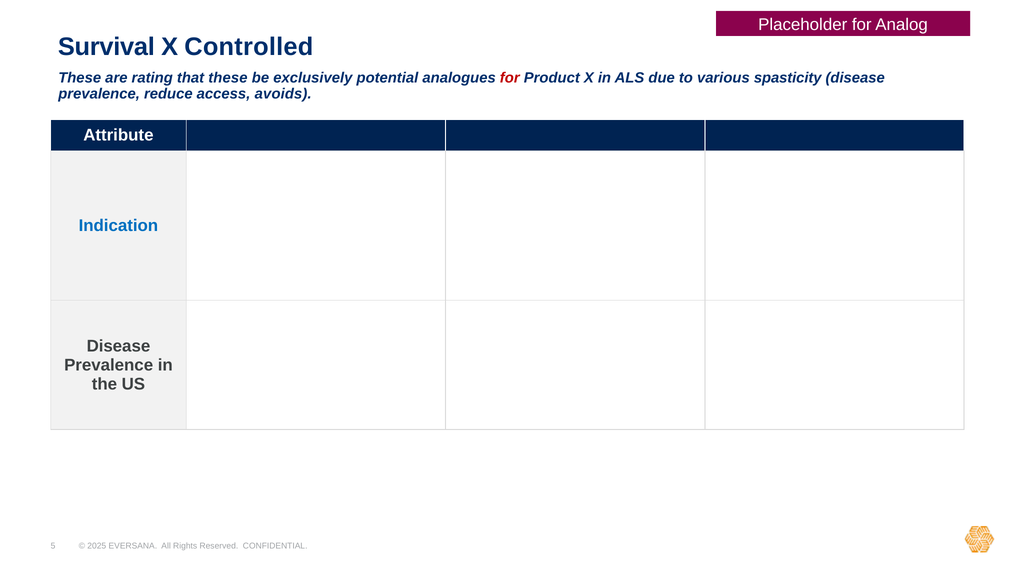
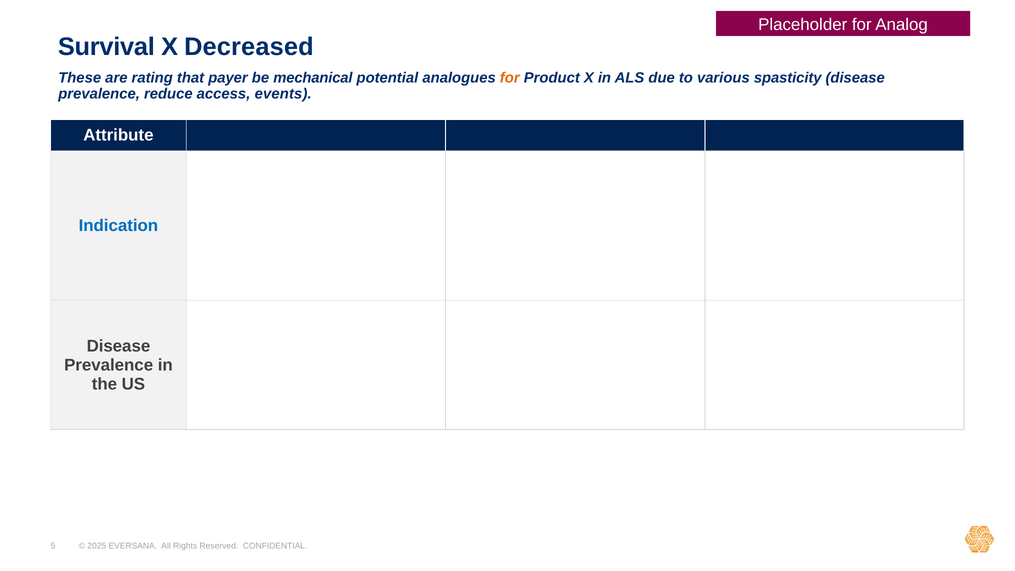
Controlled: Controlled -> Decreased
that these: these -> payer
exclusively: exclusively -> mechanical
for at (510, 78) colour: red -> orange
avoids: avoids -> events
